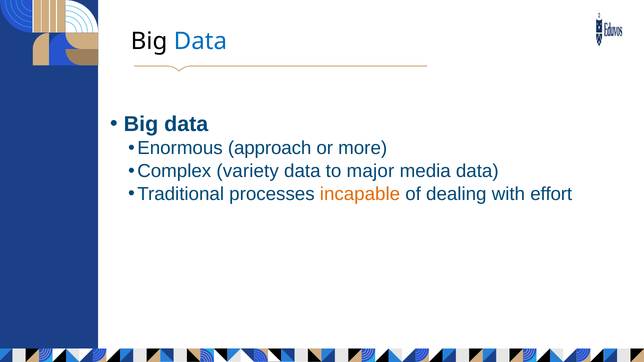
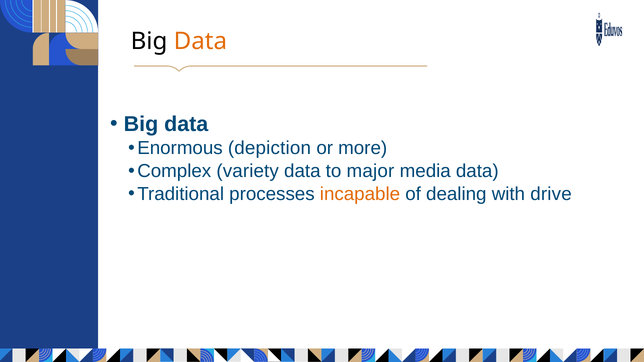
Data at (200, 41) colour: blue -> orange
approach: approach -> depiction
effort: effort -> drive
